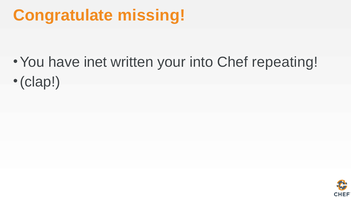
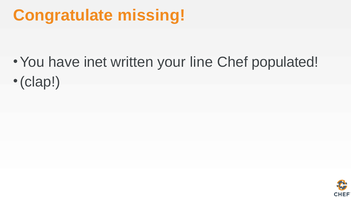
into: into -> line
repeating: repeating -> populated
